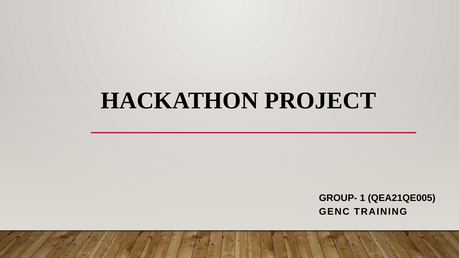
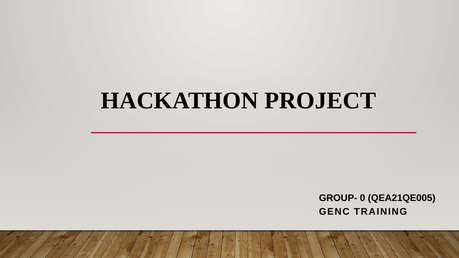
1: 1 -> 0
